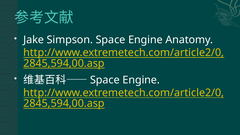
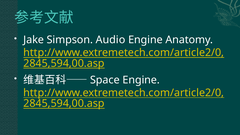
Simpson Space: Space -> Audio
